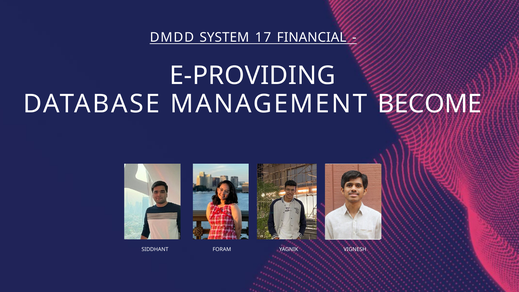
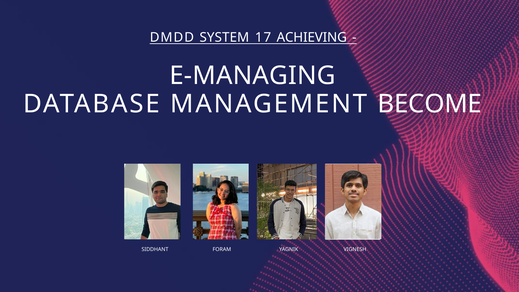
FINANCIAL: FINANCIAL -> ACHIEVING
E-PROVIDING: E-PROVIDING -> E-MANAGING
